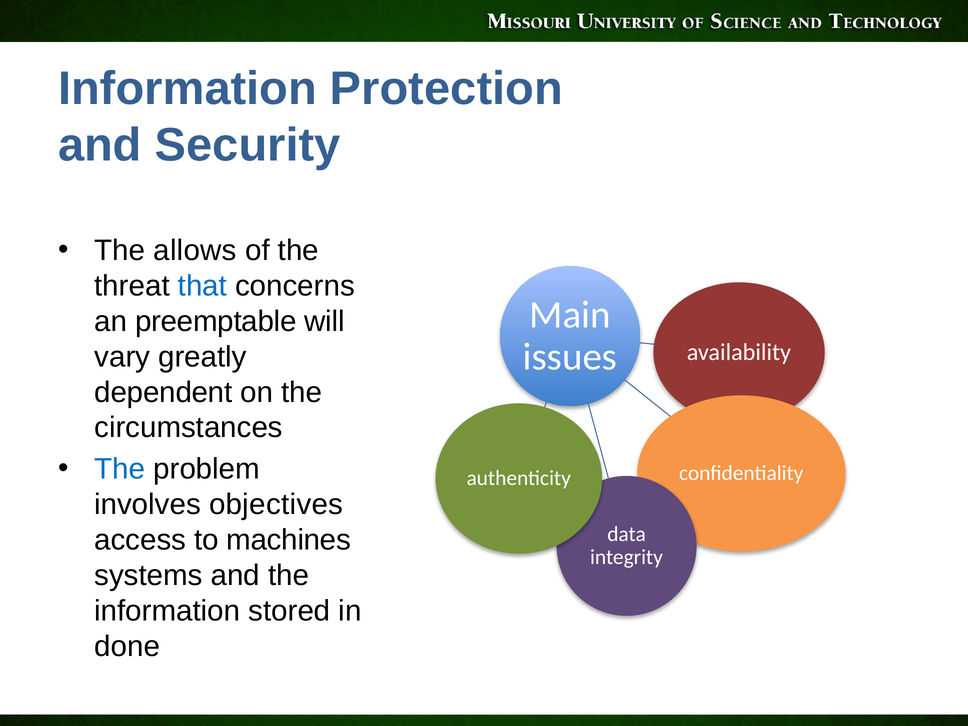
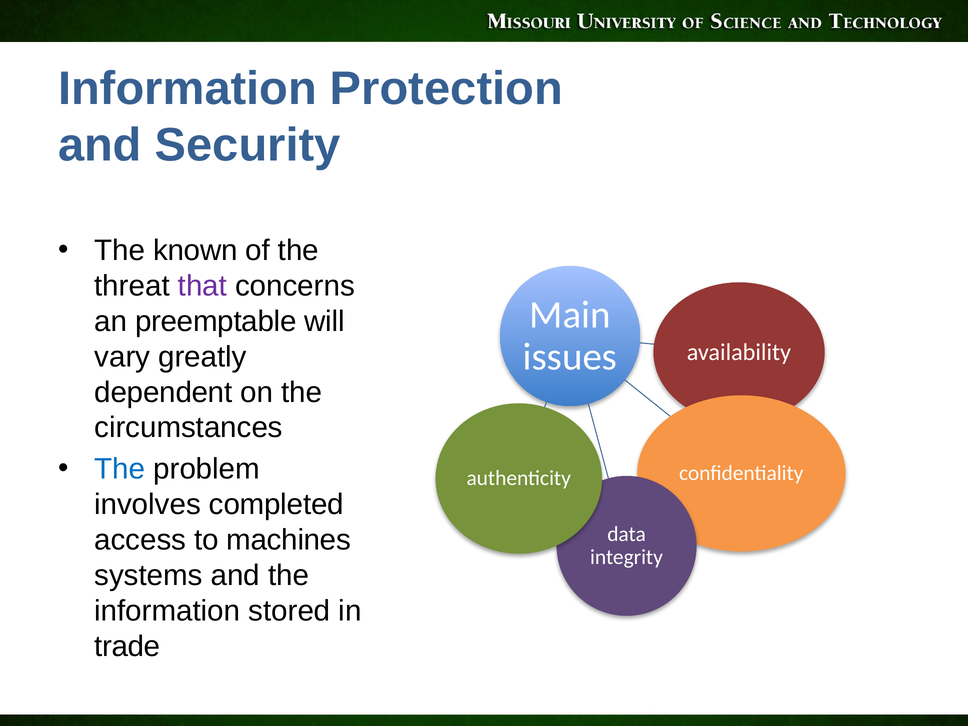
allows: allows -> known
that colour: blue -> purple
objectives: objectives -> completed
done: done -> trade
